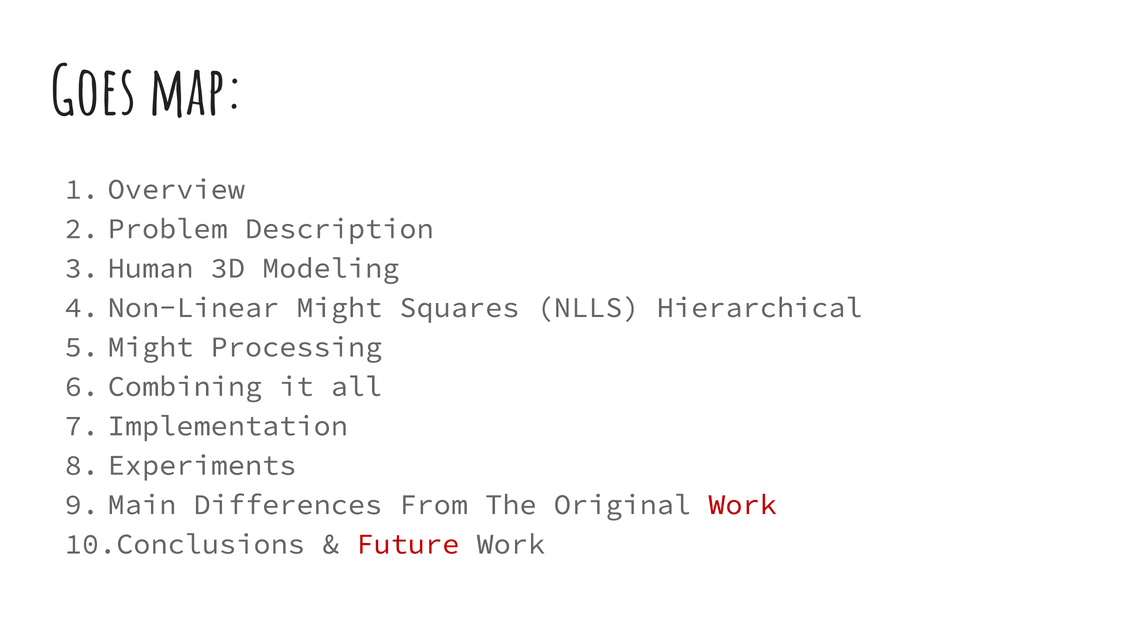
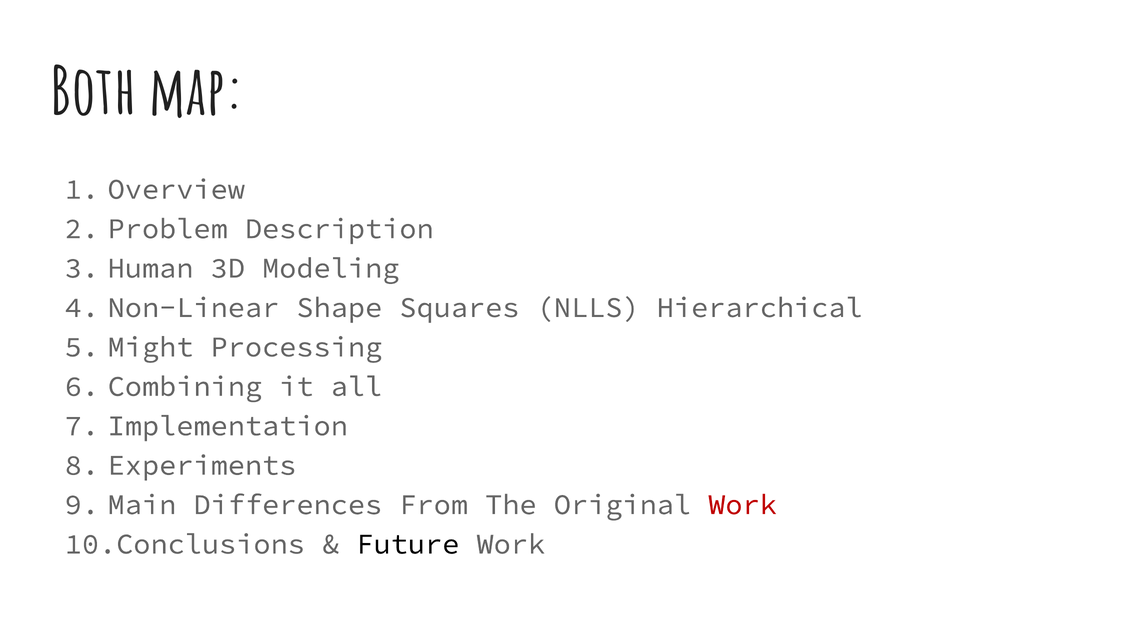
Goes: Goes -> Both
Non-Linear Might: Might -> Shape
Future colour: red -> black
